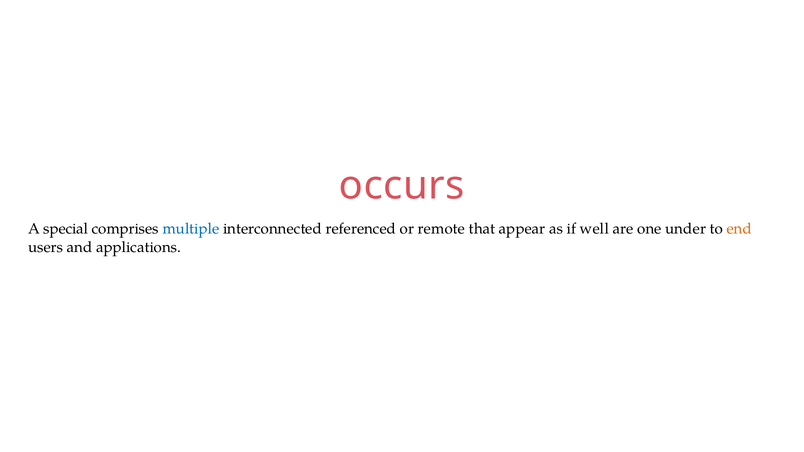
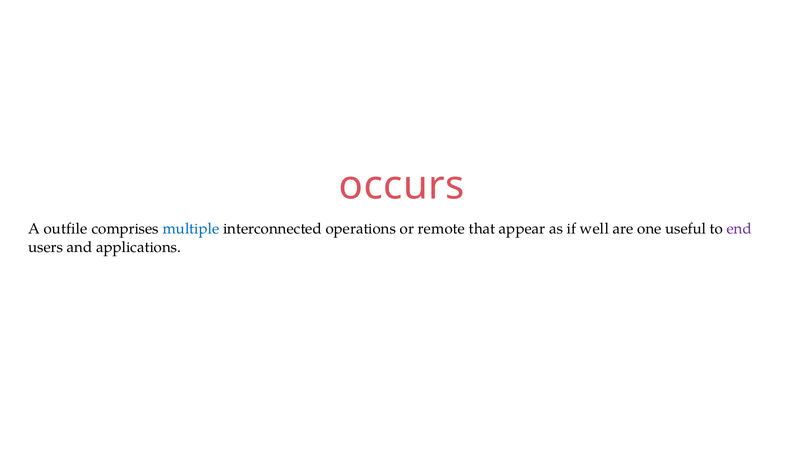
special: special -> outfile
referenced: referenced -> operations
under: under -> useful
end colour: orange -> purple
